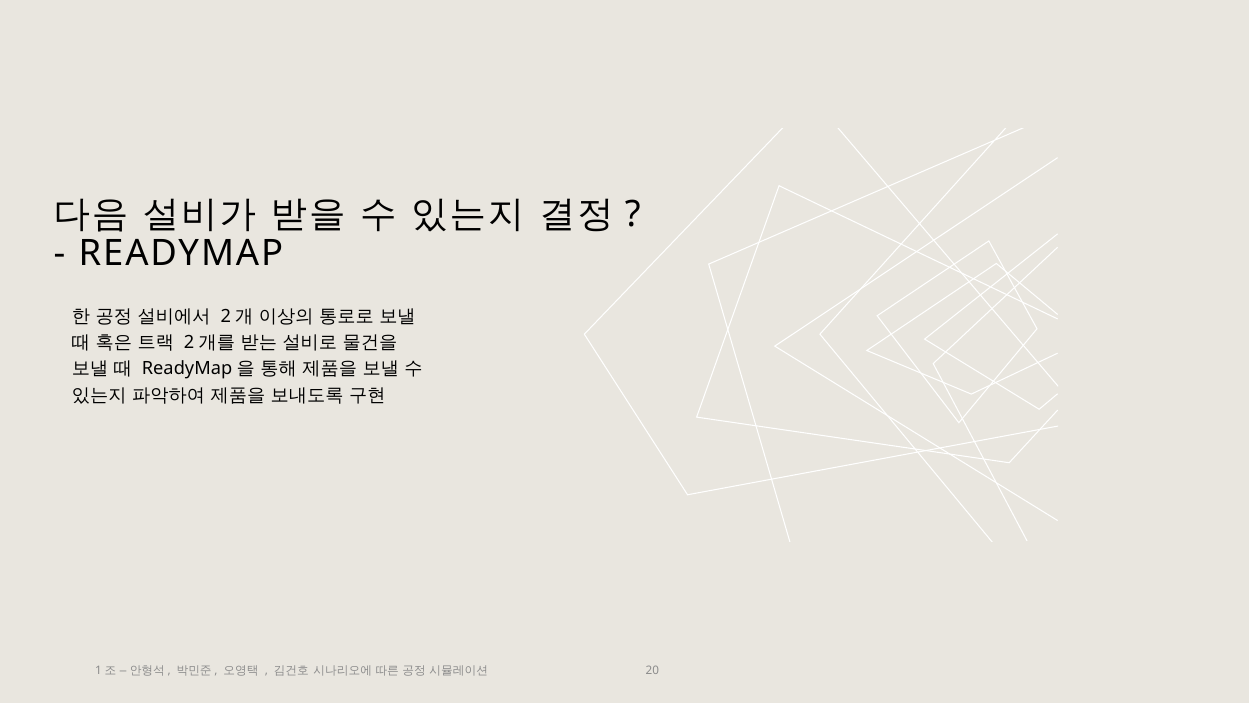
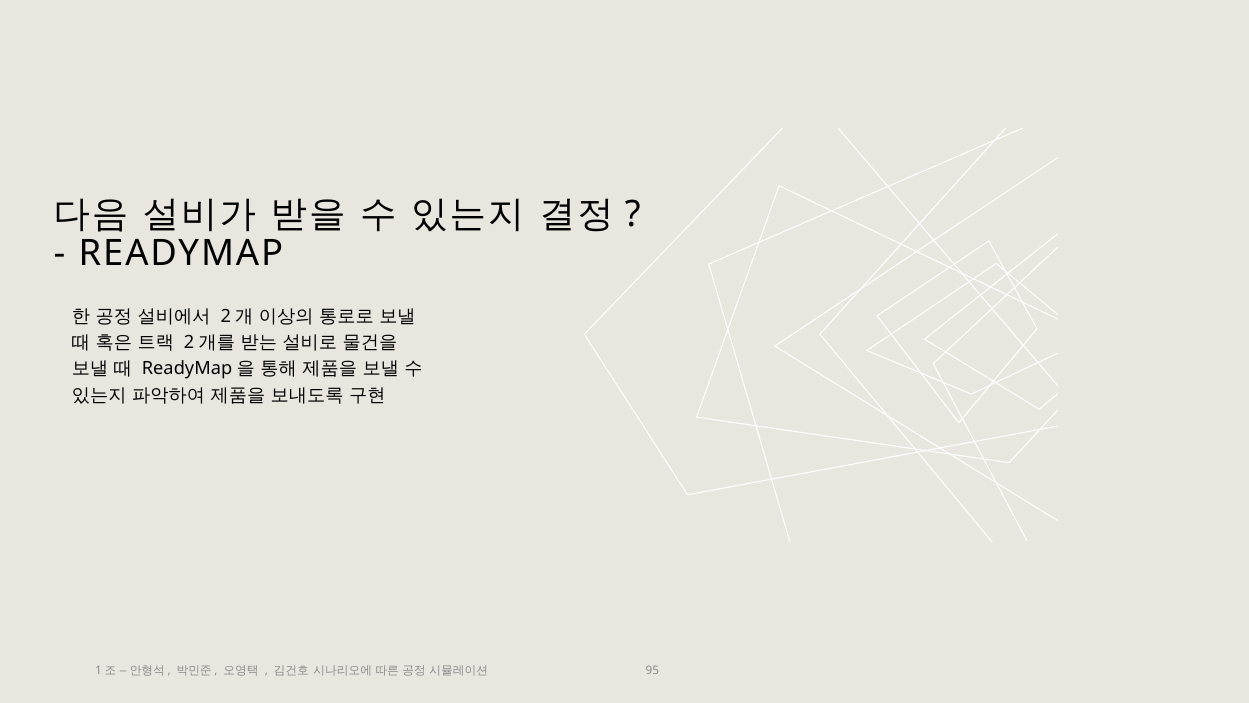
20: 20 -> 95
